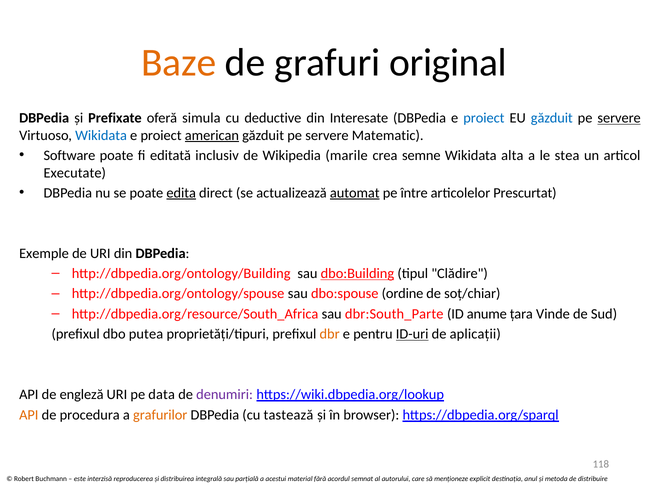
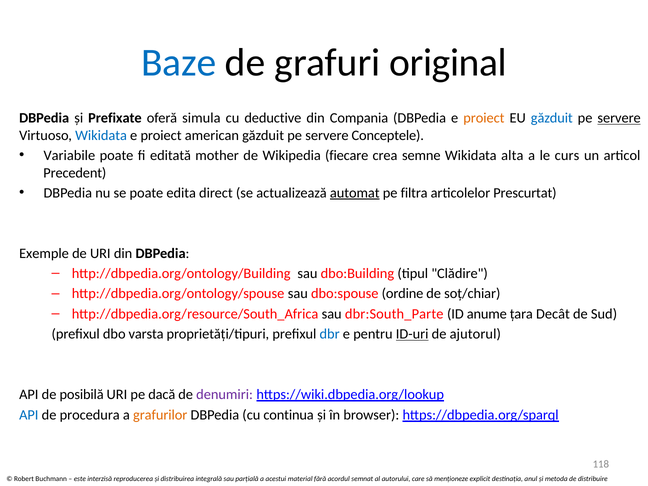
Baze colour: orange -> blue
Interesate: Interesate -> Compania
proiect at (484, 118) colour: blue -> orange
american underline: present -> none
Matematic: Matematic -> Conceptele
Software: Software -> Variabile
inclusiv: inclusiv -> mother
marile: marile -> fiecare
stea: stea -> curs
Executate: Executate -> Precedent
edita underline: present -> none
între: între -> filtra
dbo:Building underline: present -> none
Vinde: Vinde -> Decât
putea: putea -> varsta
dbr colour: orange -> blue
aplicații: aplicații -> ajutorul
engleză: engleză -> posibilă
data: data -> dacă
API at (29, 415) colour: orange -> blue
tastează: tastează -> continua
